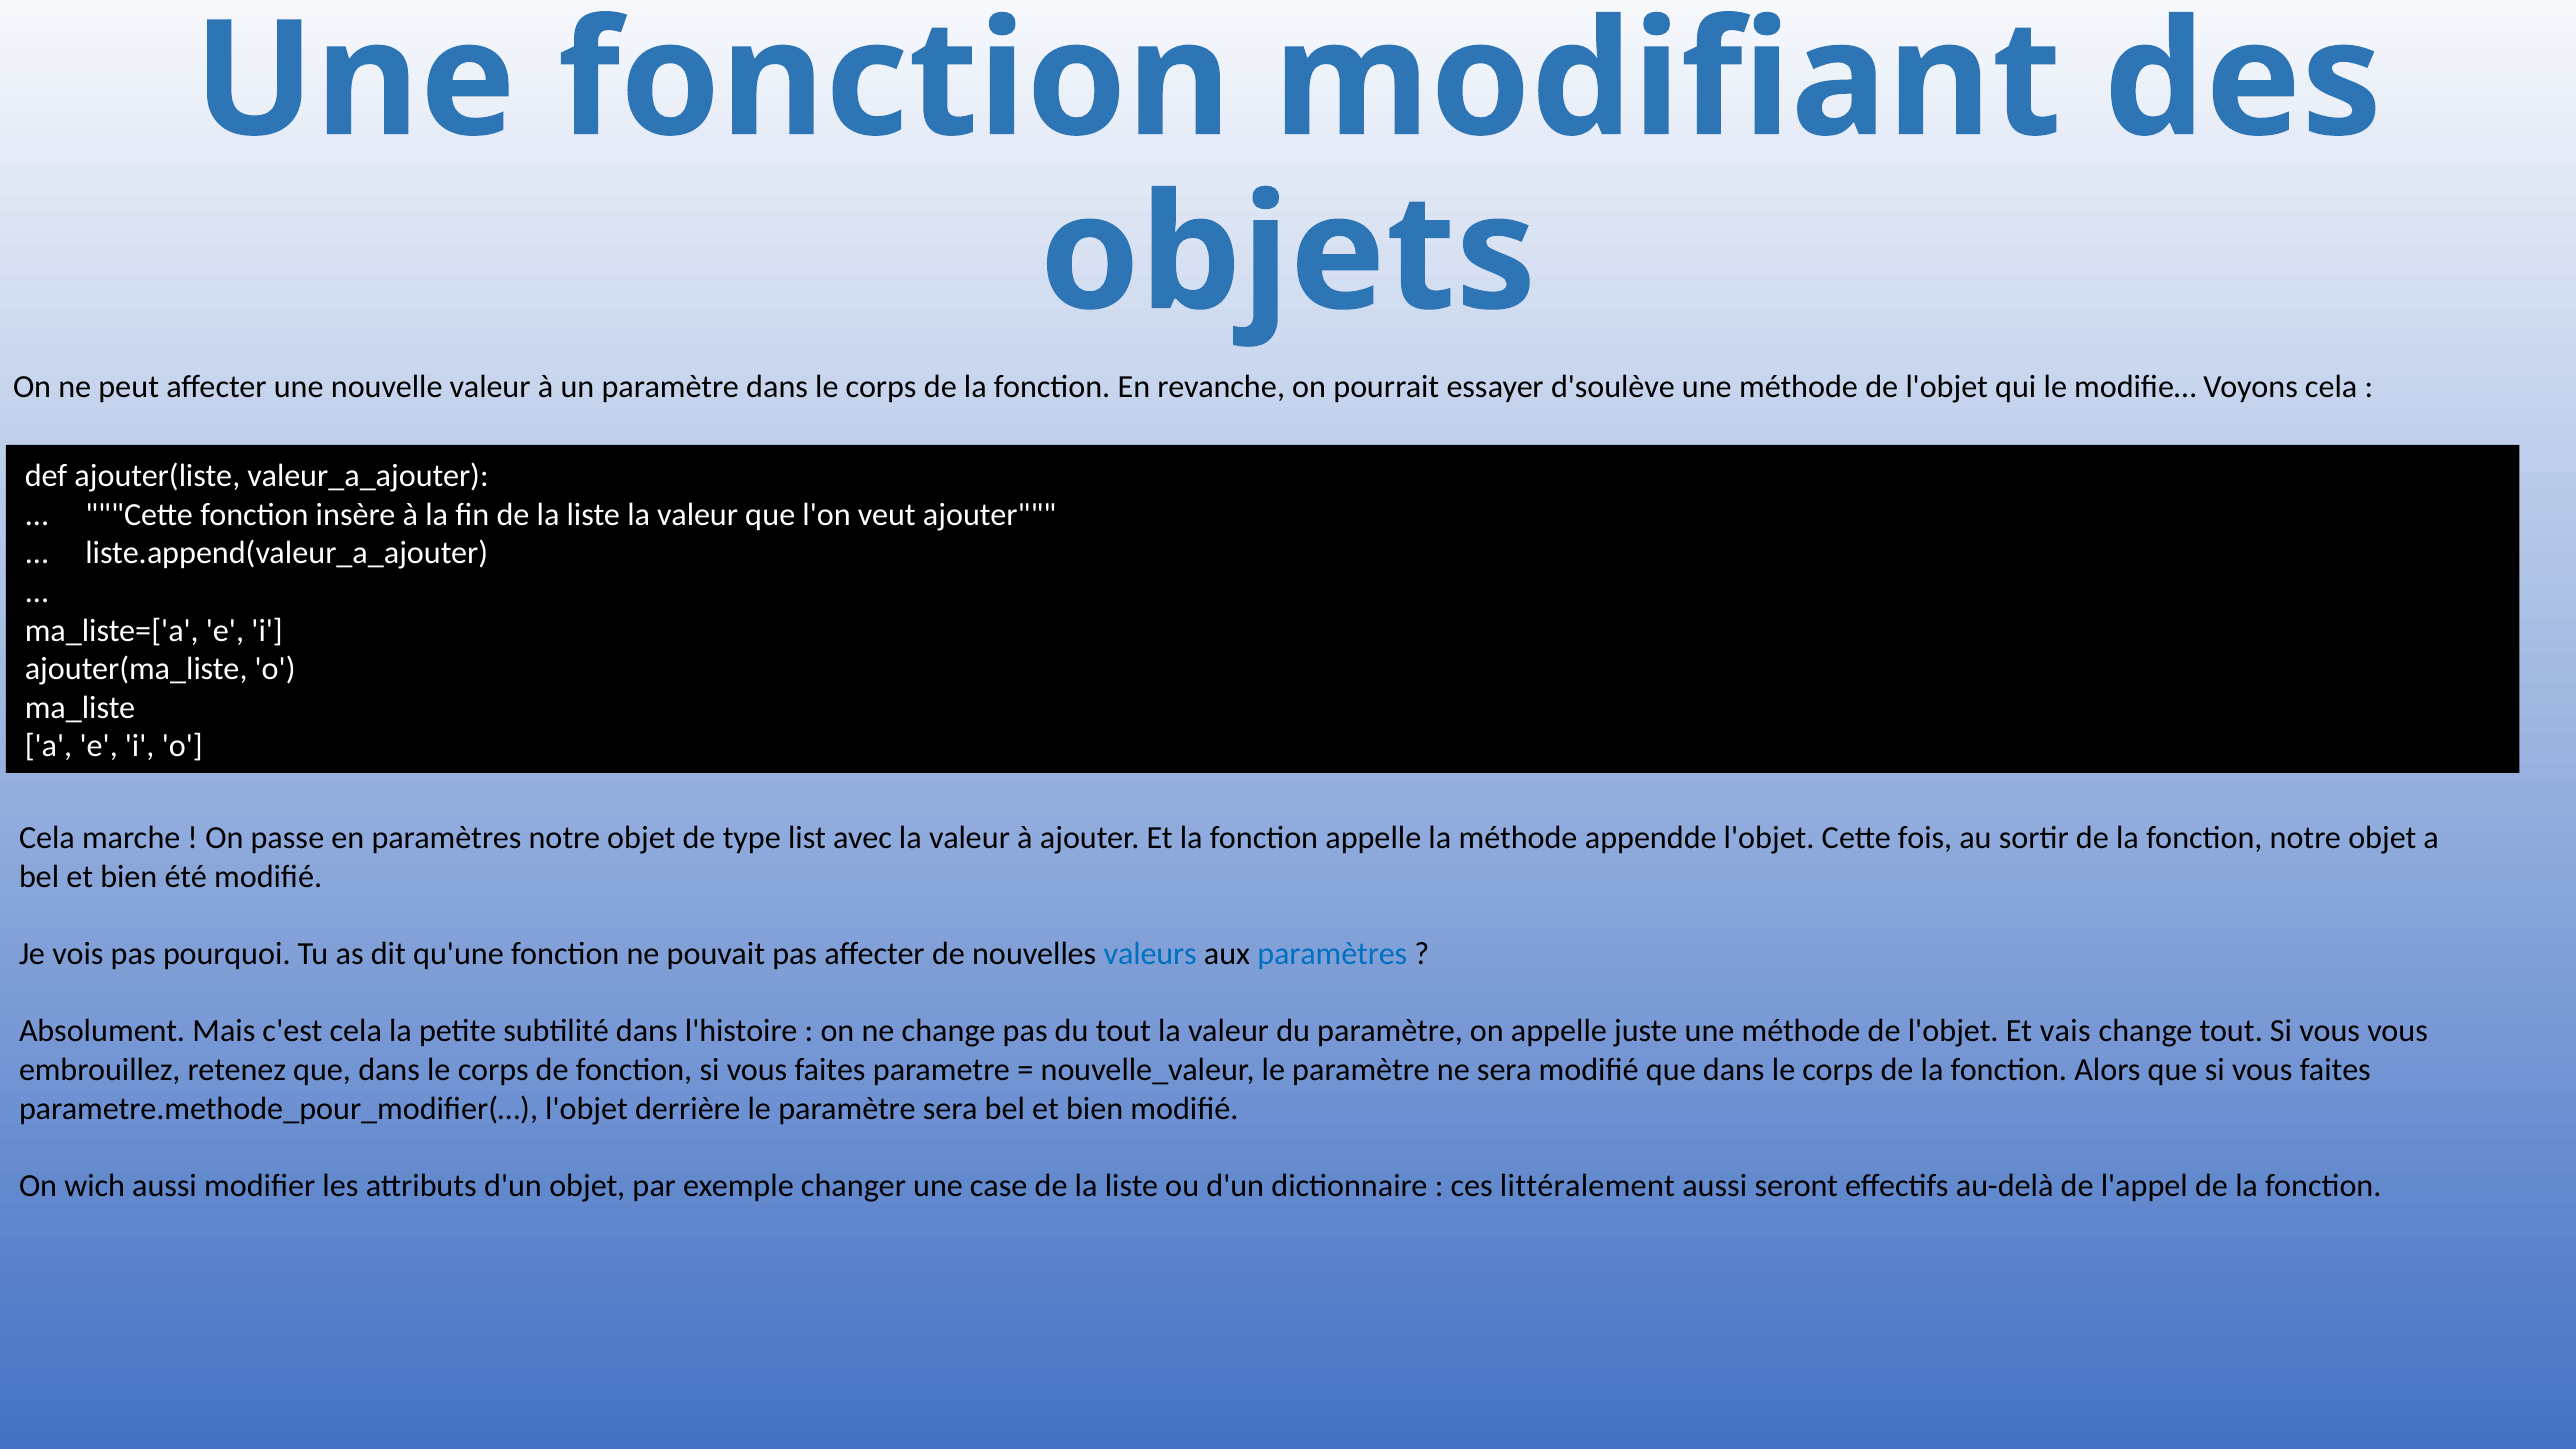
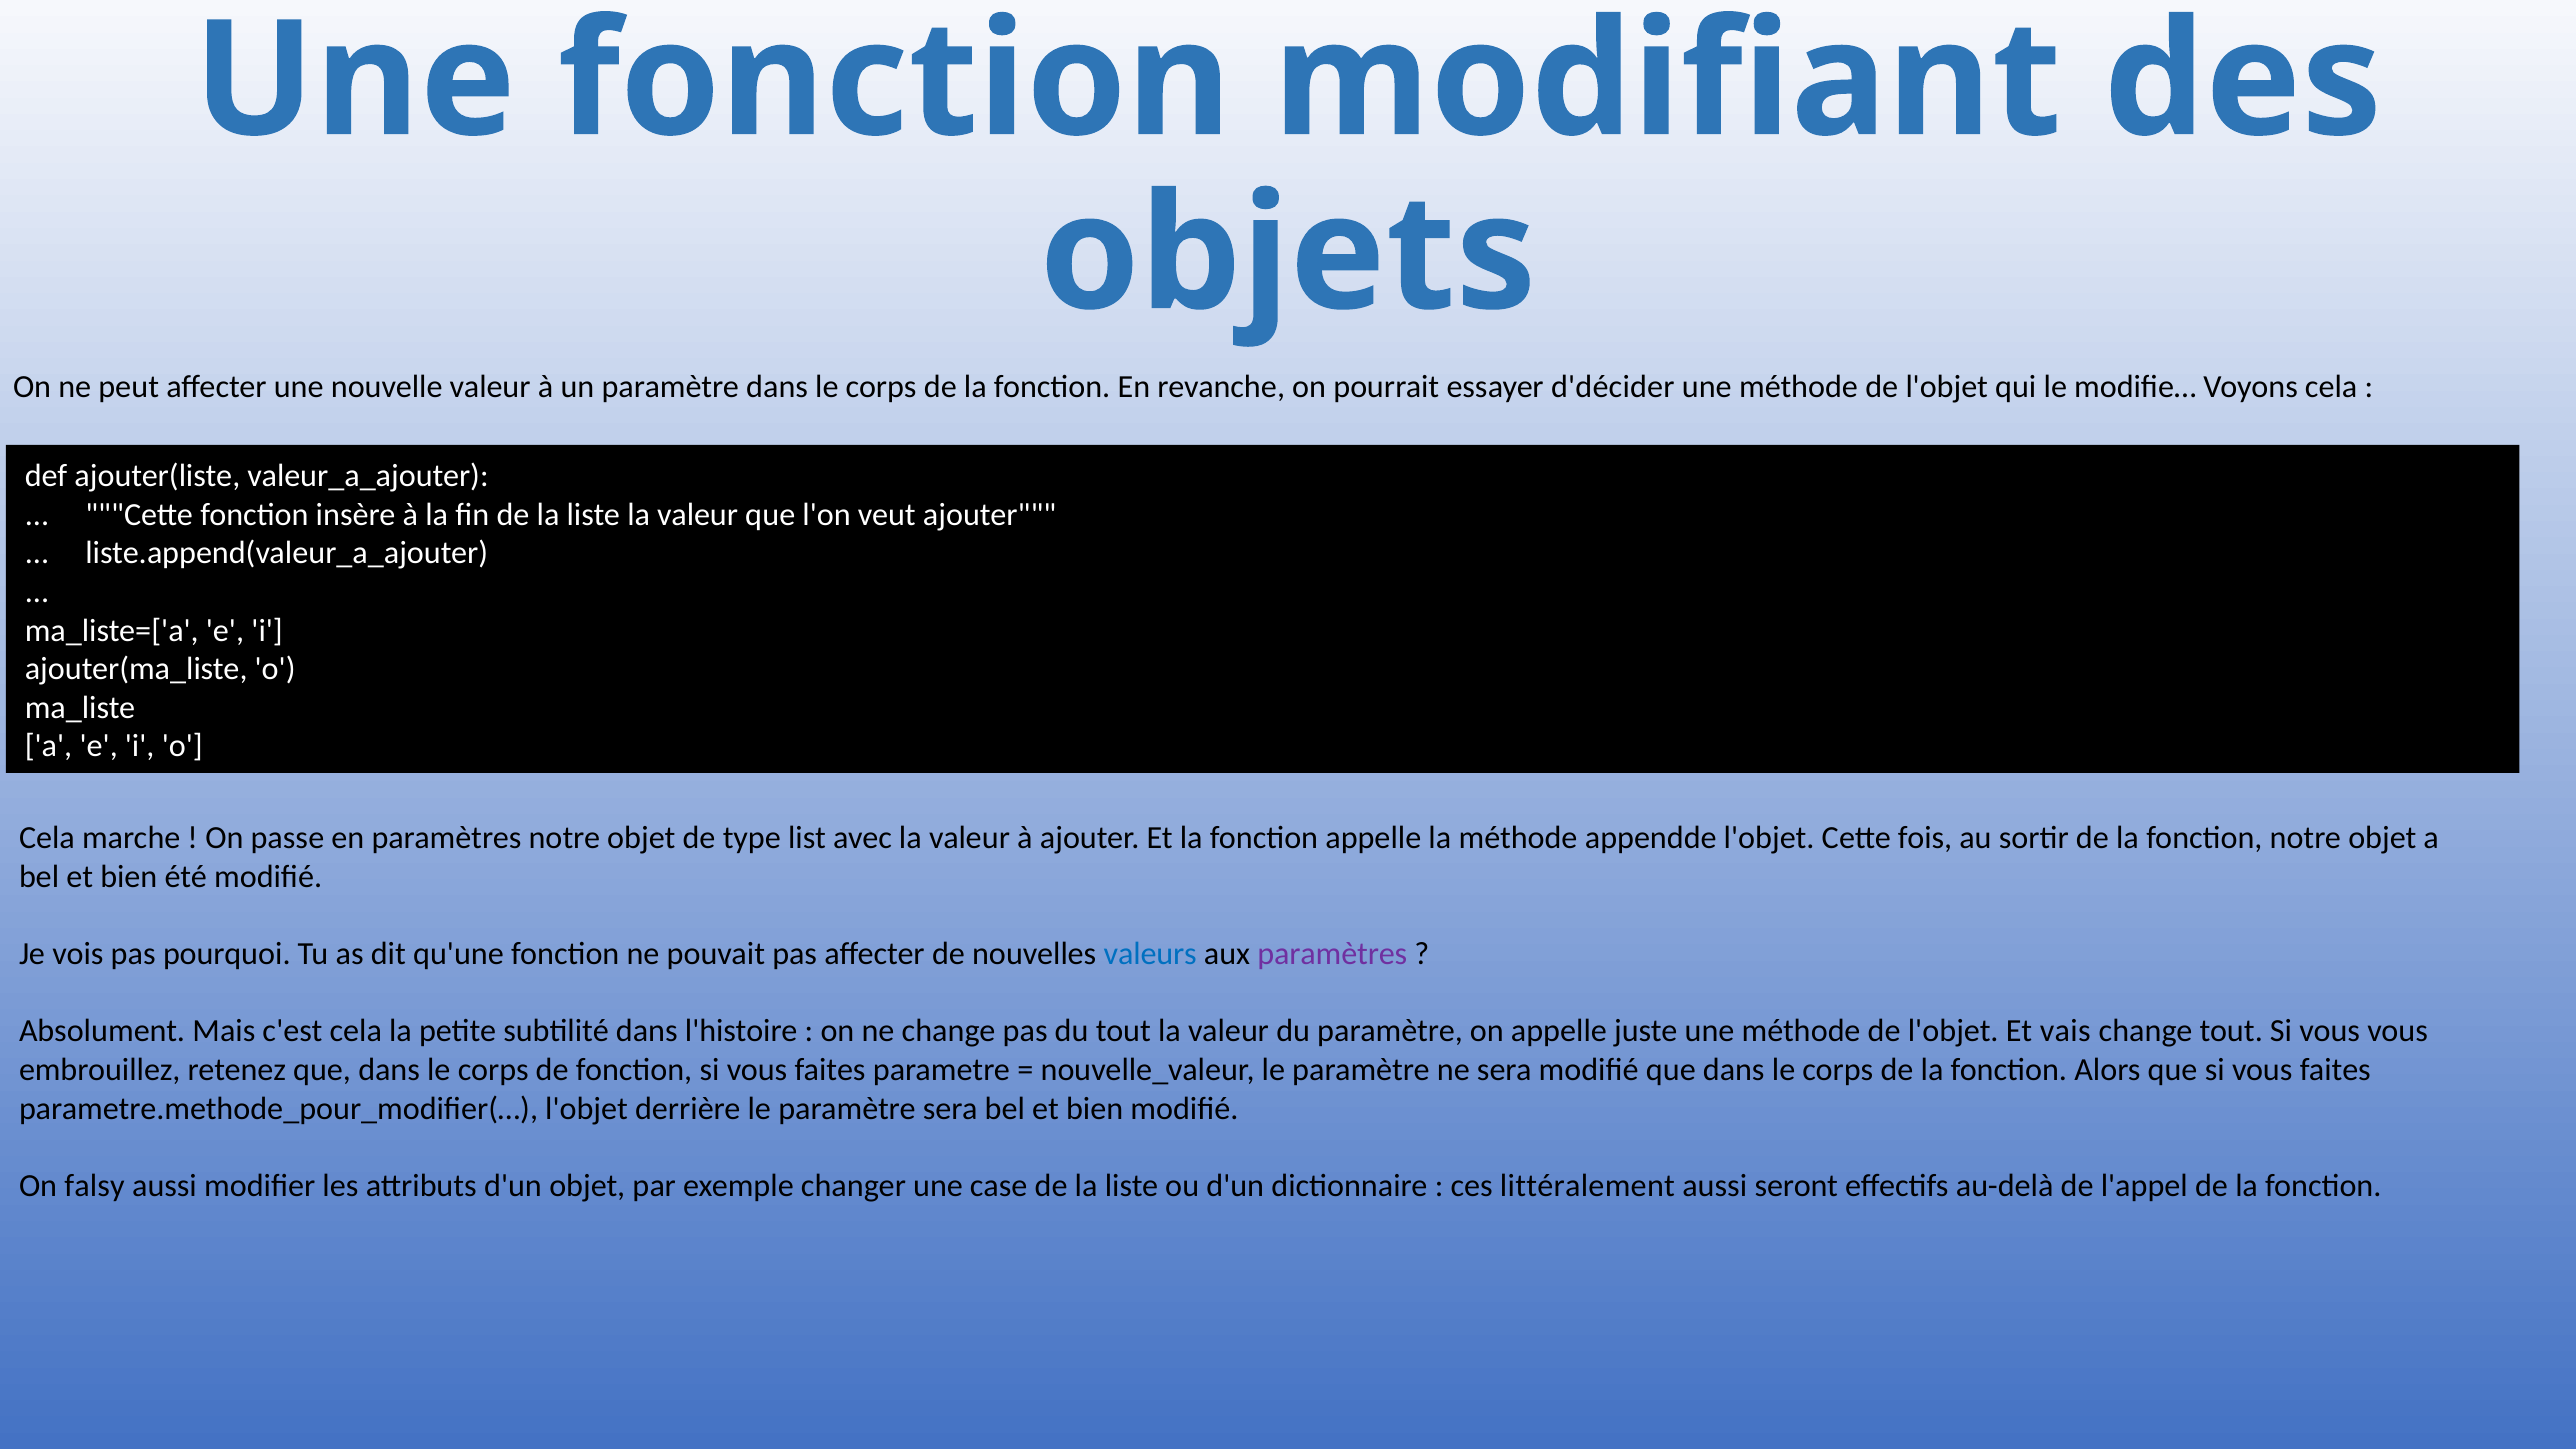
d'soulève: d'soulève -> d'décider
paramètres at (1332, 954) colour: blue -> purple
wich: wich -> falsy
